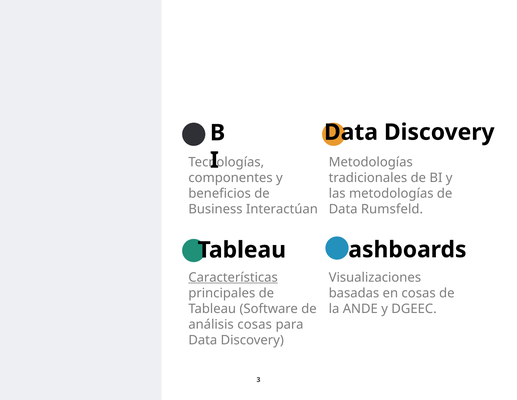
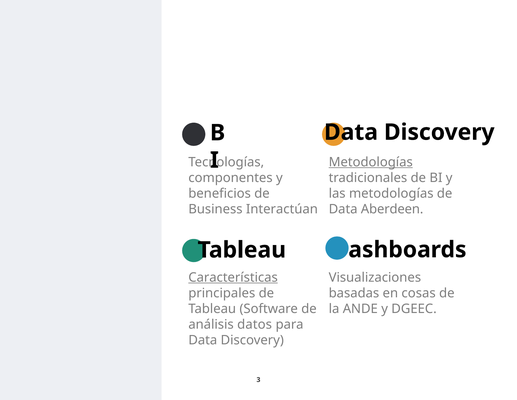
Metodologías at (371, 162) underline: none -> present
Rumsfeld: Rumsfeld -> Aberdeen
análisis cosas: cosas -> datos
